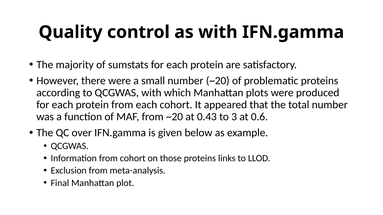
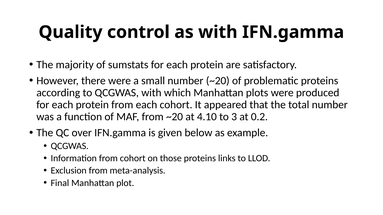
0.43: 0.43 -> 4.10
0.6: 0.6 -> 0.2
